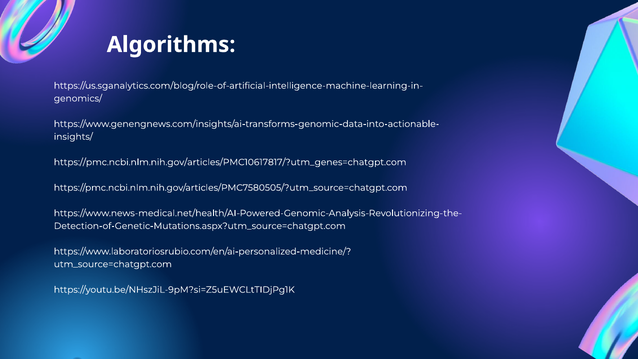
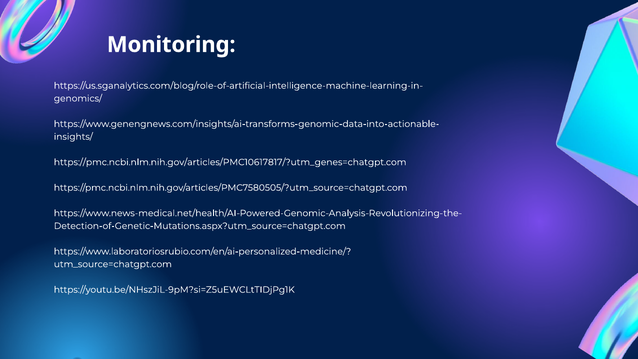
Algorithms: Algorithms -> Monitoring
